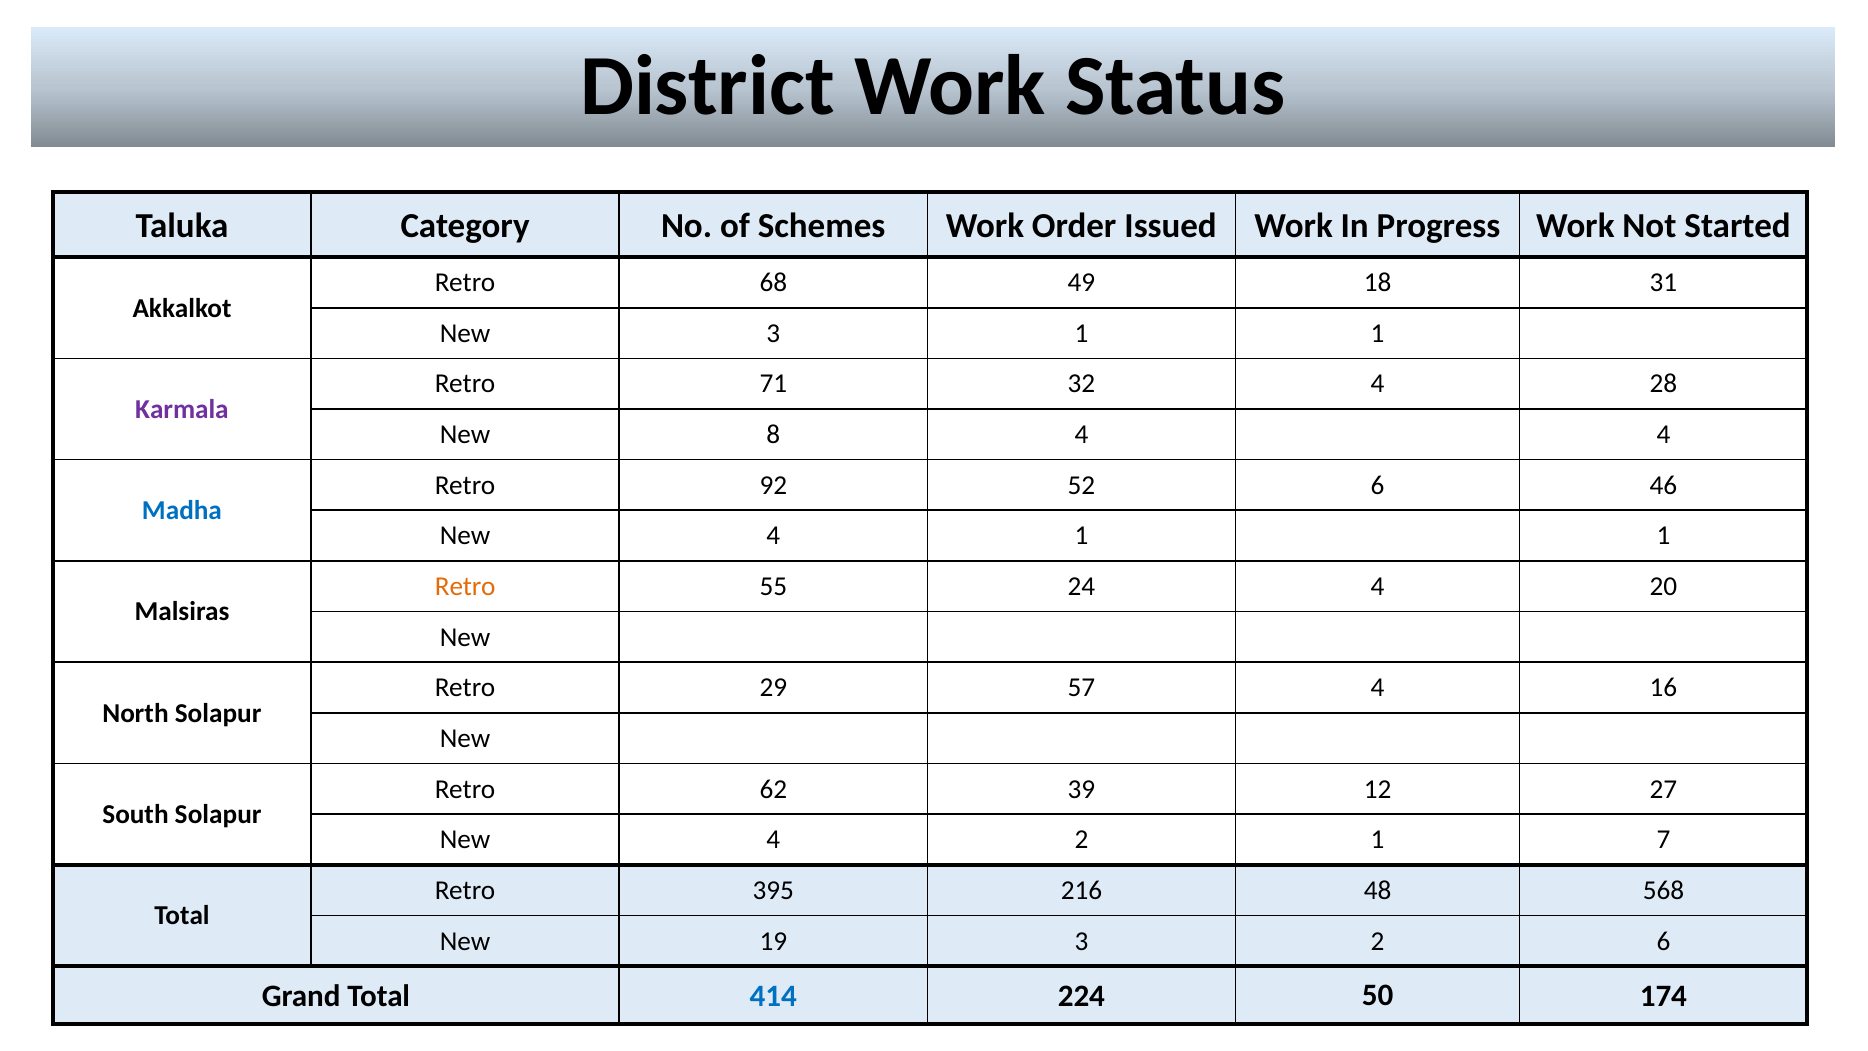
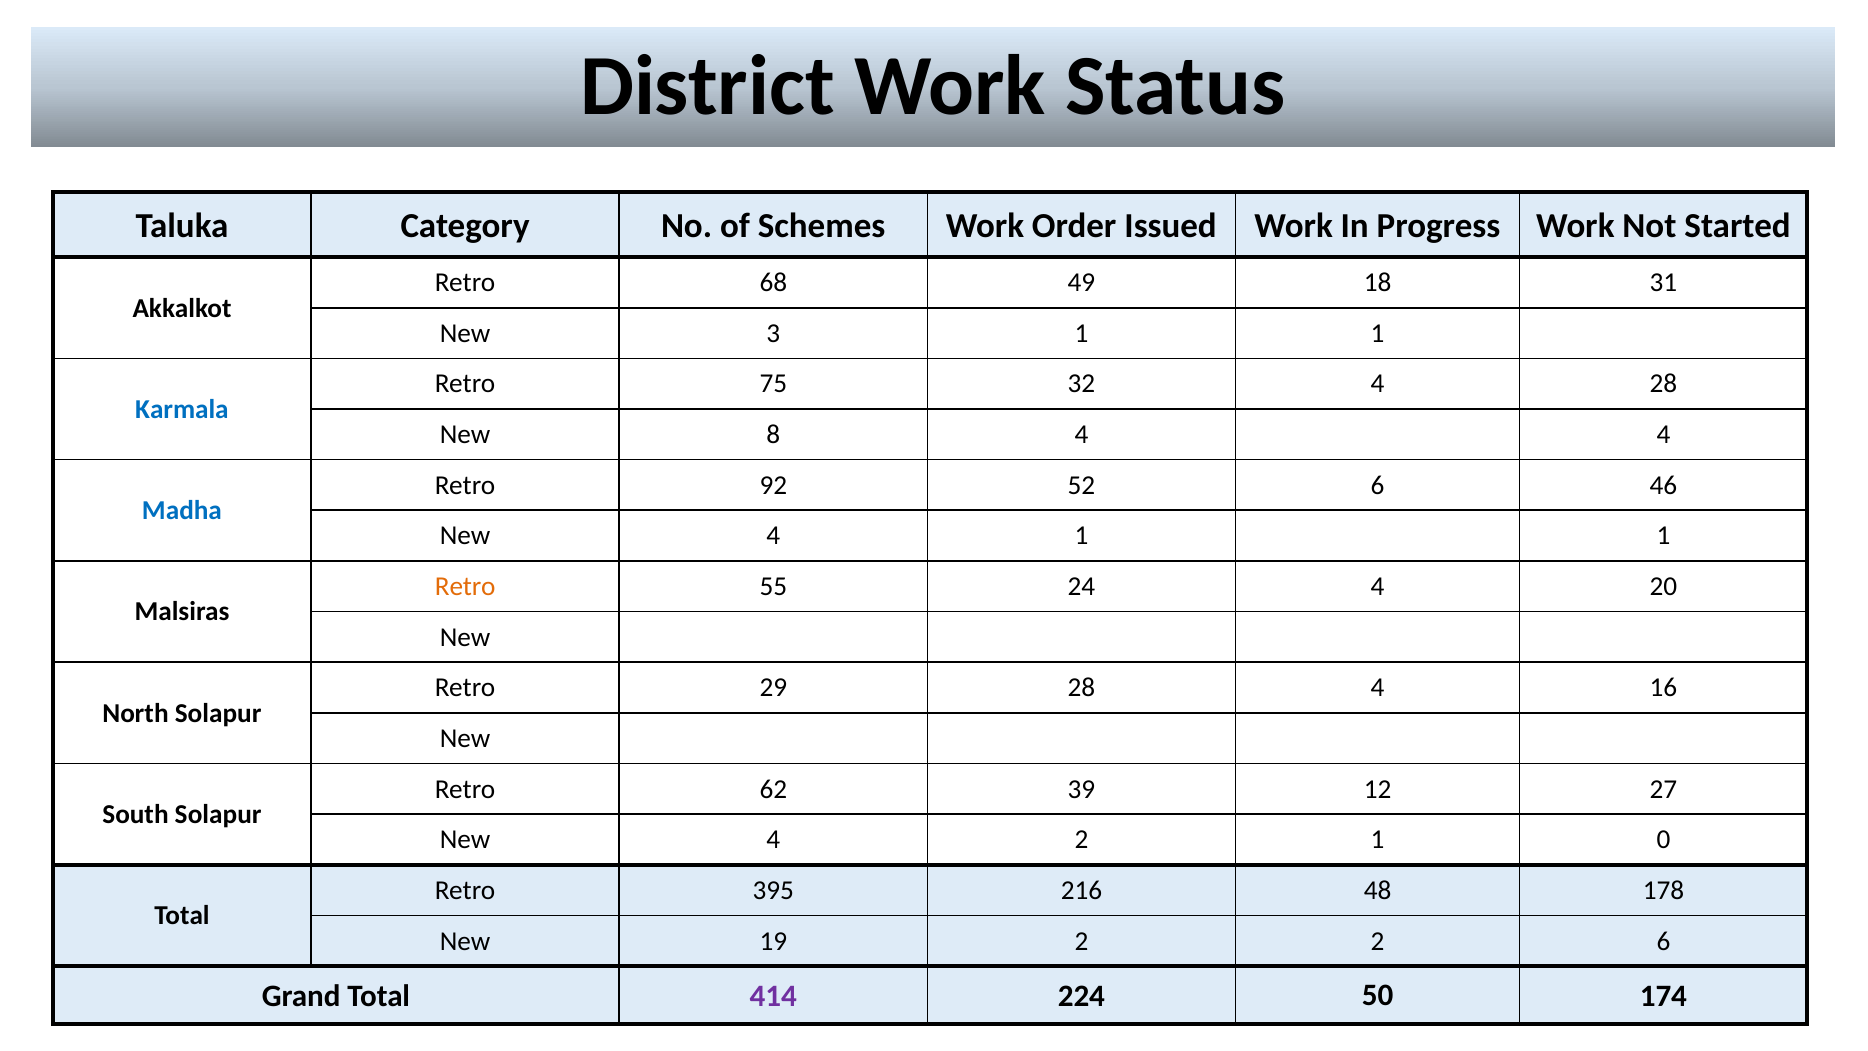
71: 71 -> 75
Karmala colour: purple -> blue
29 57: 57 -> 28
2 1 7: 7 -> 0
568: 568 -> 178
19 3: 3 -> 2
414 colour: blue -> purple
